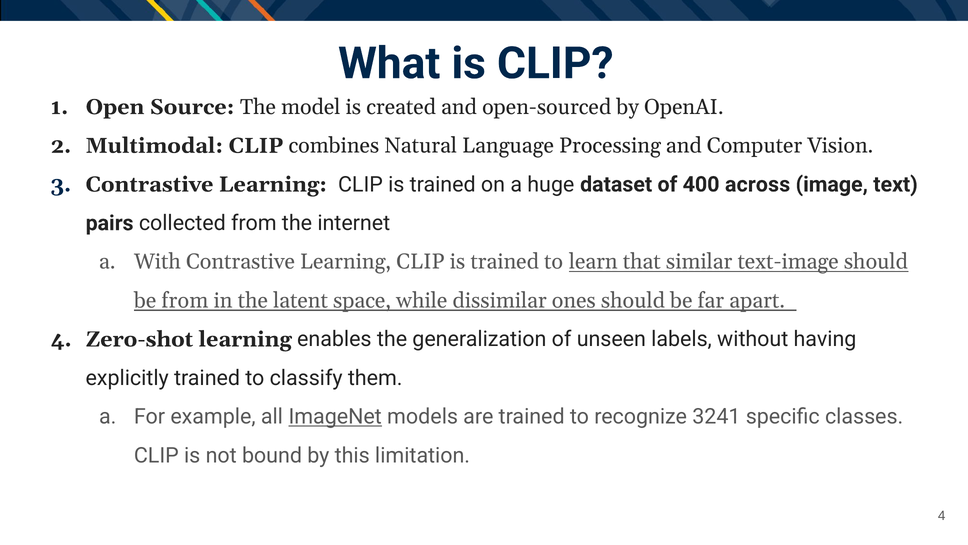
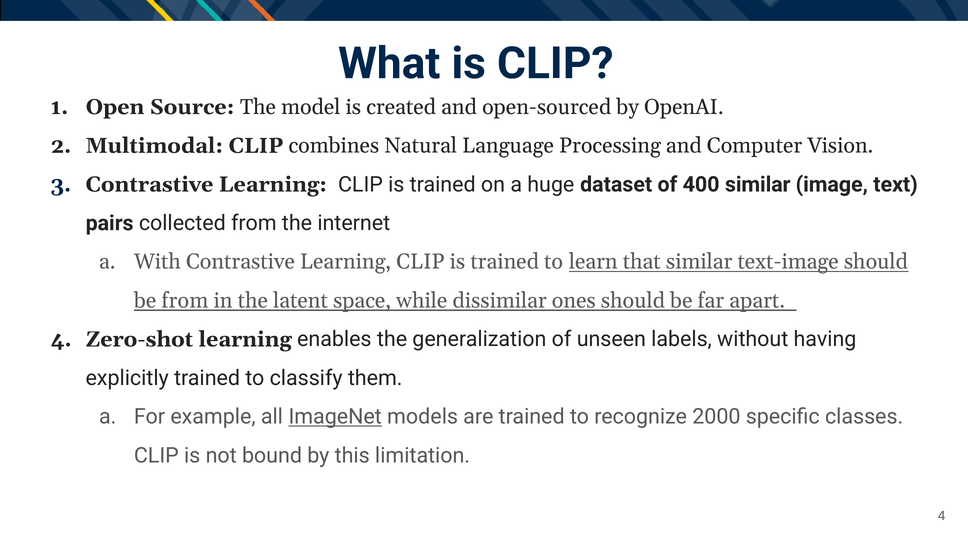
400 across: across -> similar
3241: 3241 -> 2000
